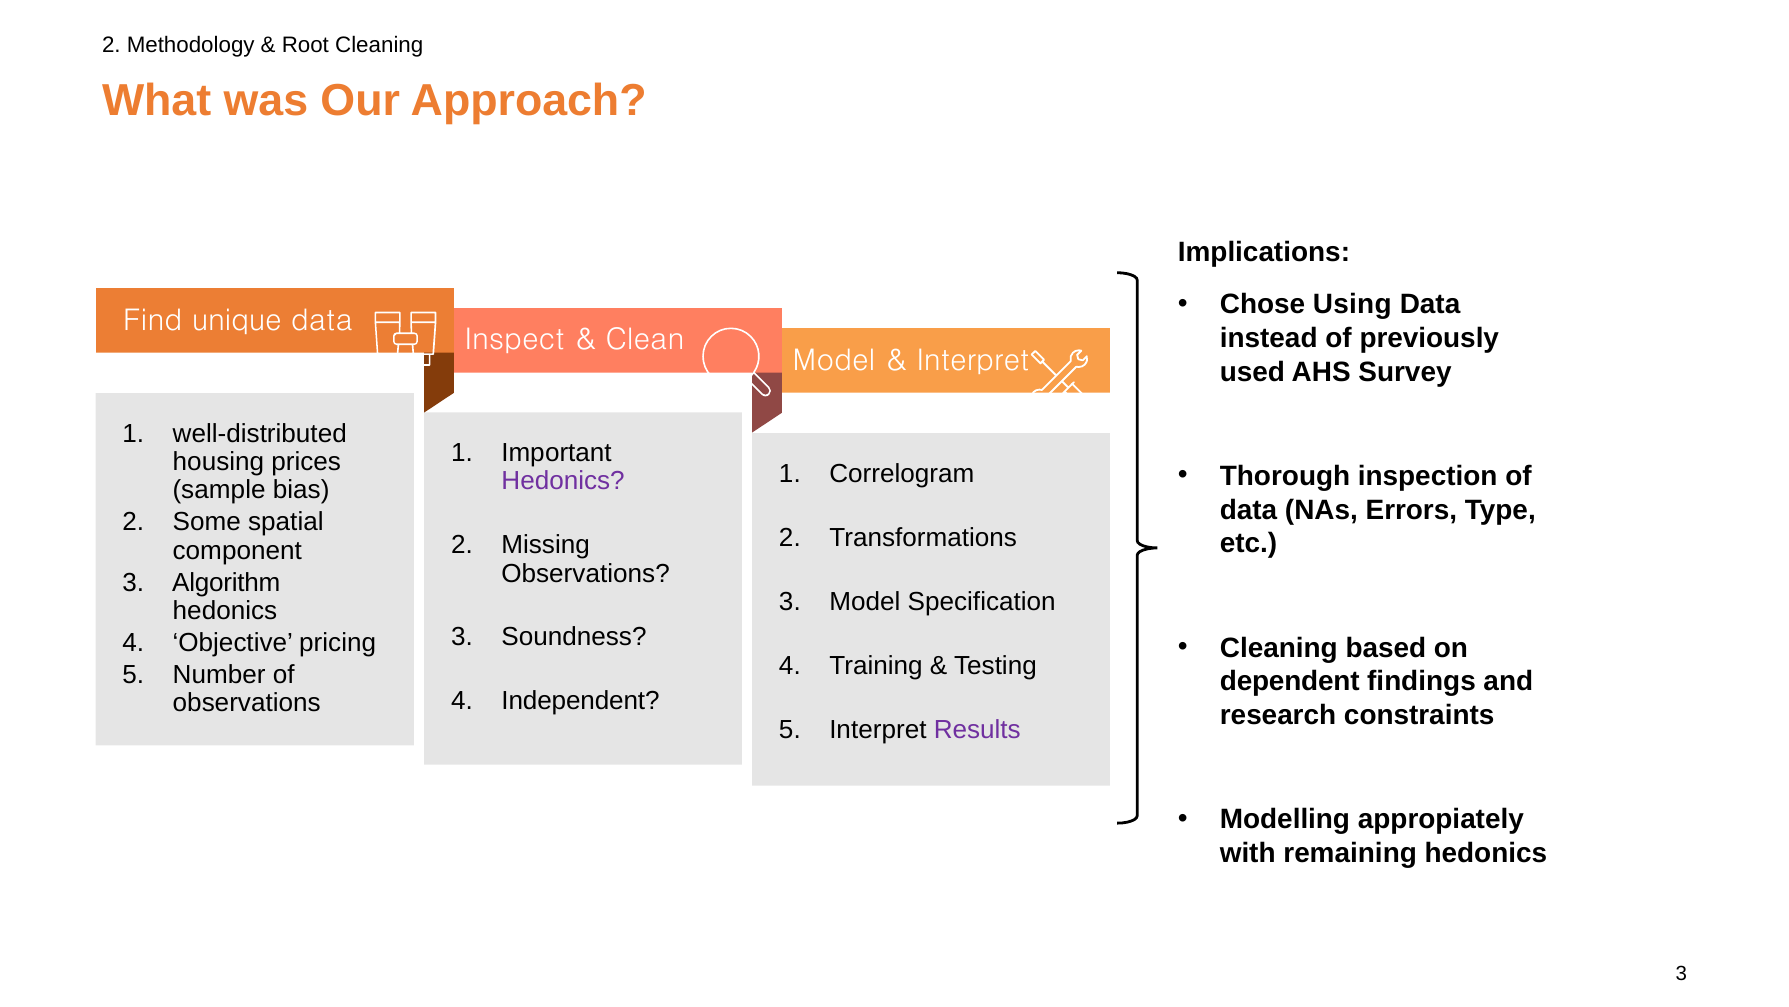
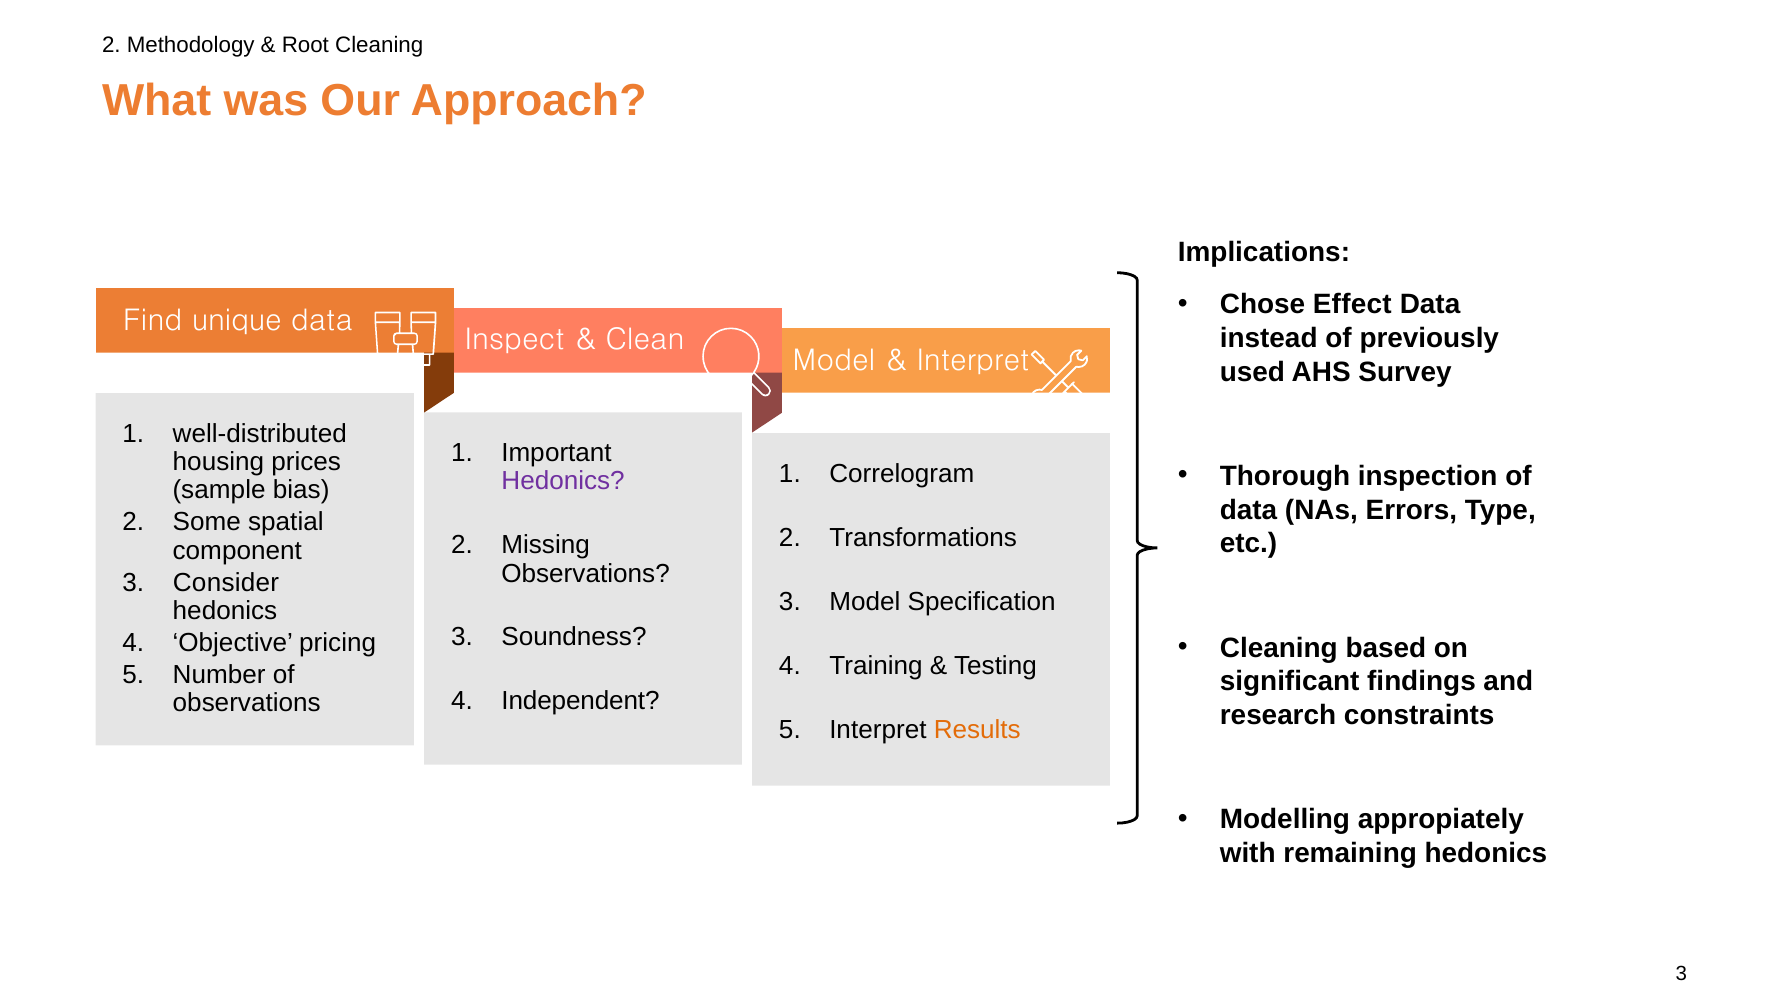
Using: Using -> Effect
Algorithm: Algorithm -> Consider
dependent: dependent -> significant
Results colour: purple -> orange
